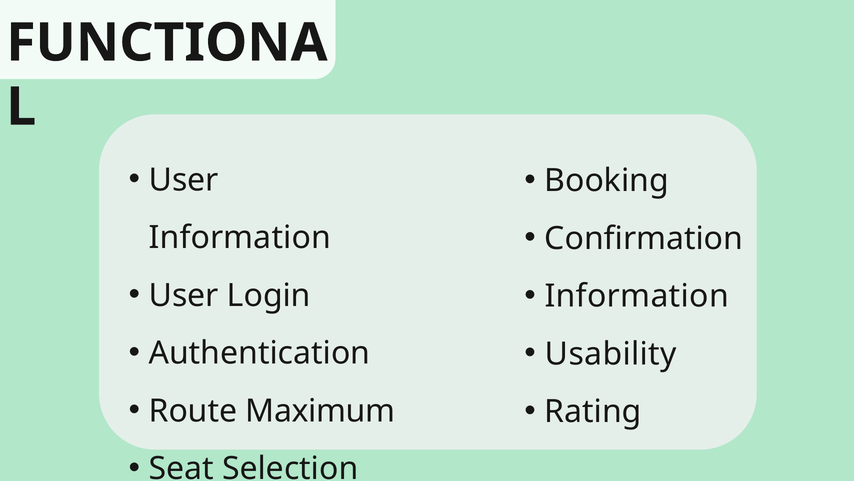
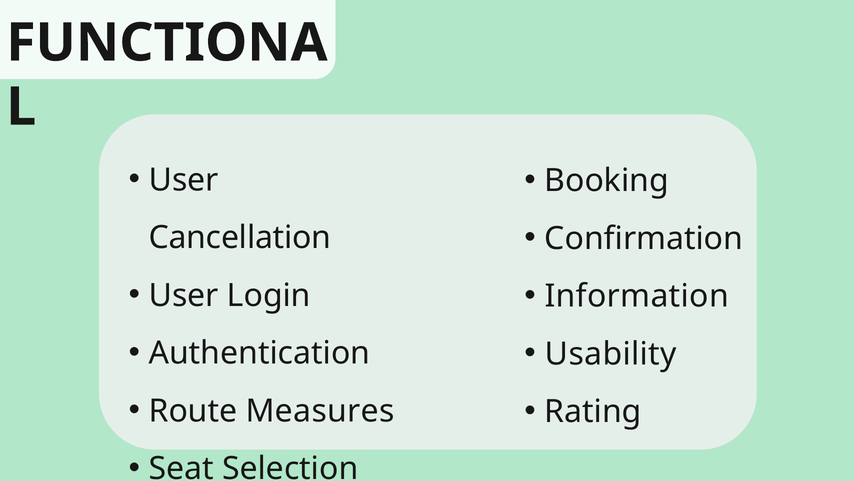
Information at (240, 238): Information -> Cancellation
Maximum: Maximum -> Measures
